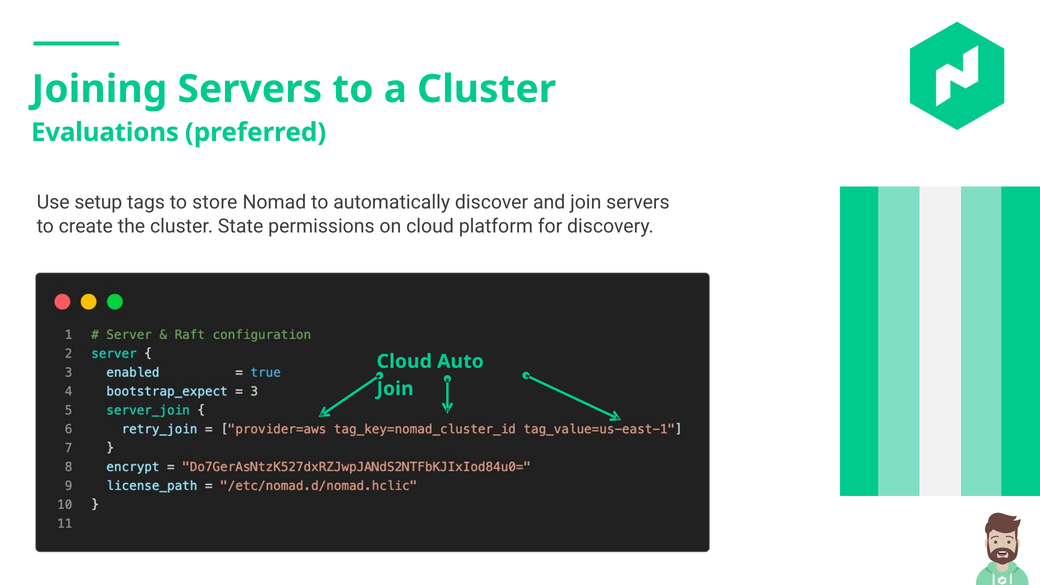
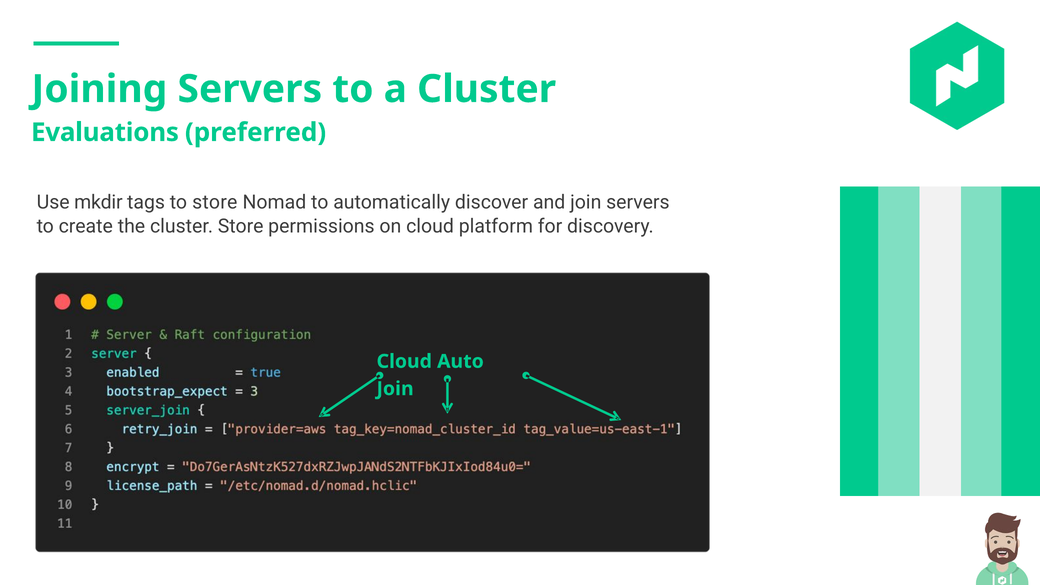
setup: setup -> mkdir
cluster State: State -> Store
